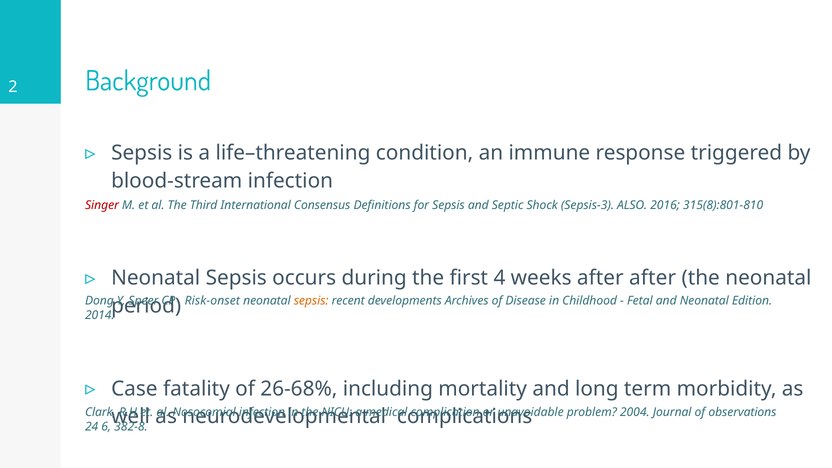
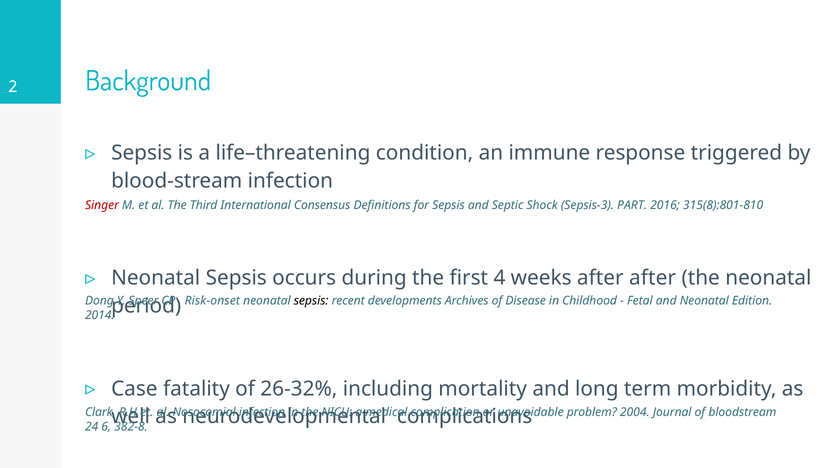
ALSO: ALSO -> PART
sepsis at (311, 301) colour: orange -> black
26-68%: 26-68% -> 26-32%
observations: observations -> bloodstream
